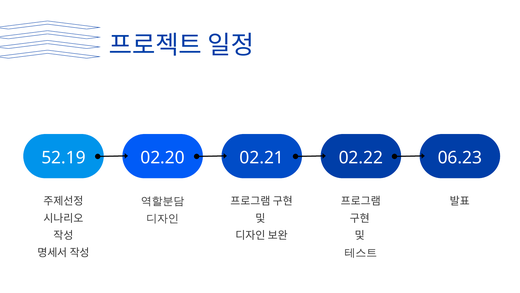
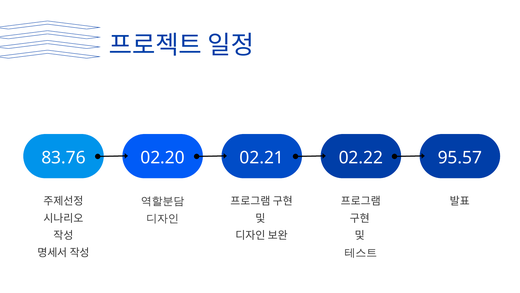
52.19: 52.19 -> 83.76
06.23: 06.23 -> 95.57
